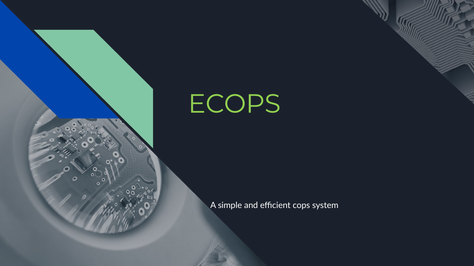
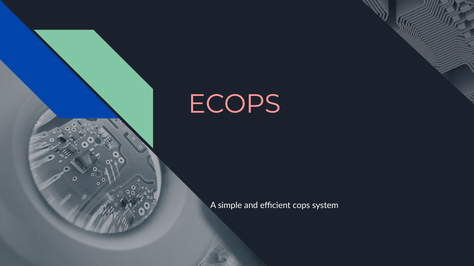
ECOPS colour: light green -> pink
